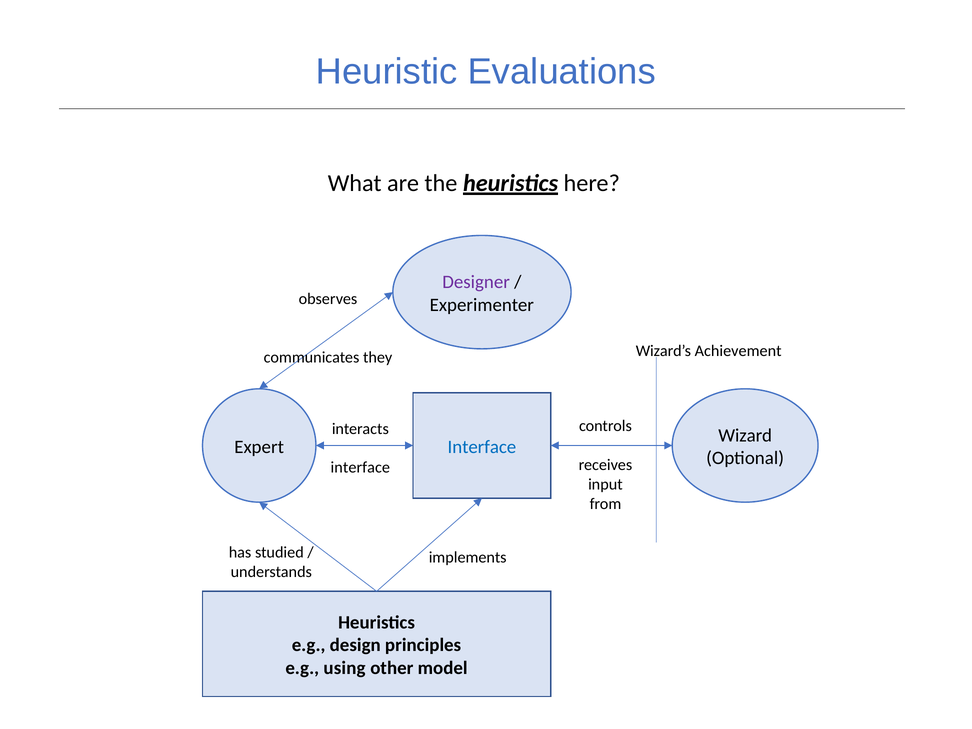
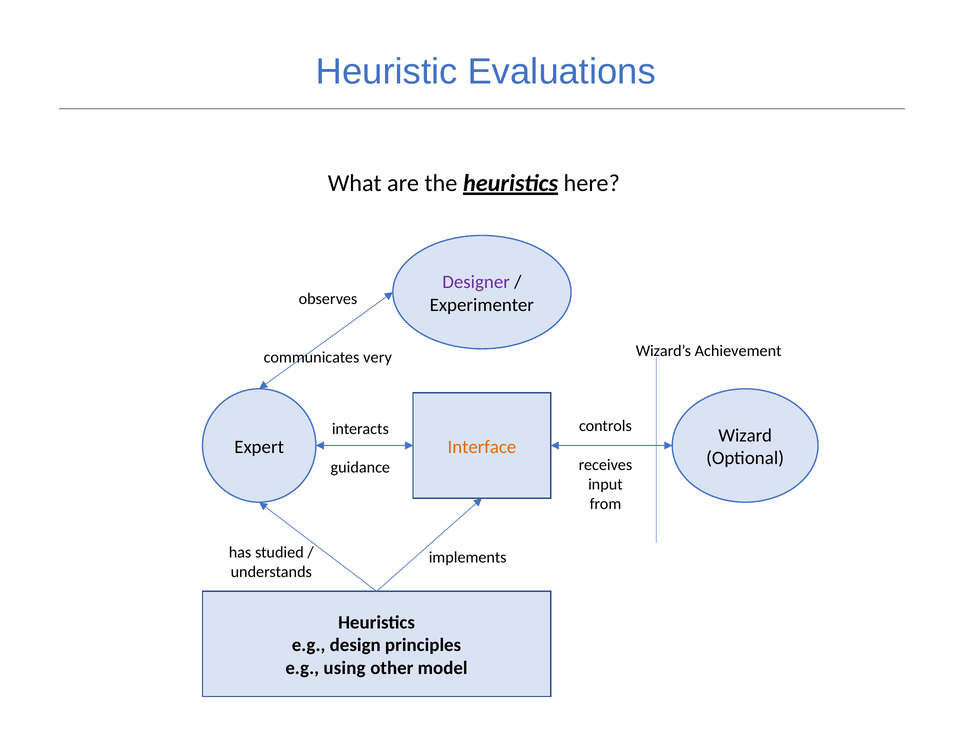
they: they -> very
Interface at (482, 447) colour: blue -> orange
interface at (360, 468): interface -> guidance
